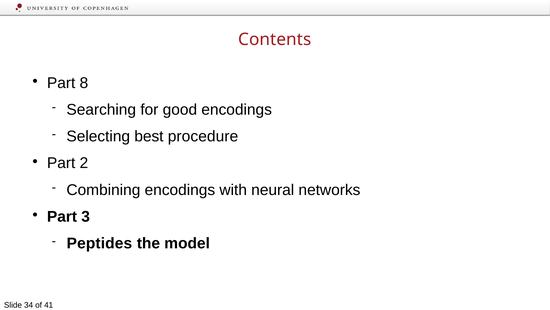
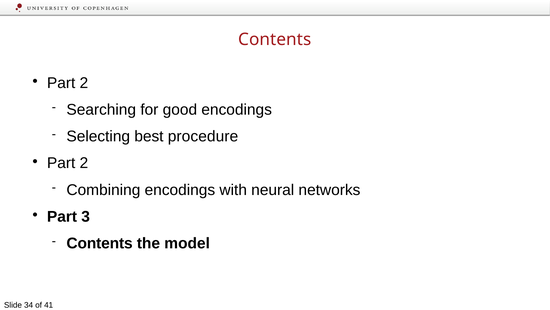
8 at (84, 83): 8 -> 2
Peptides at (99, 243): Peptides -> Contents
